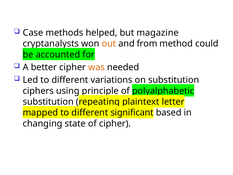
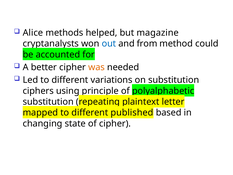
Case: Case -> Alice
out colour: orange -> blue
significant: significant -> published
